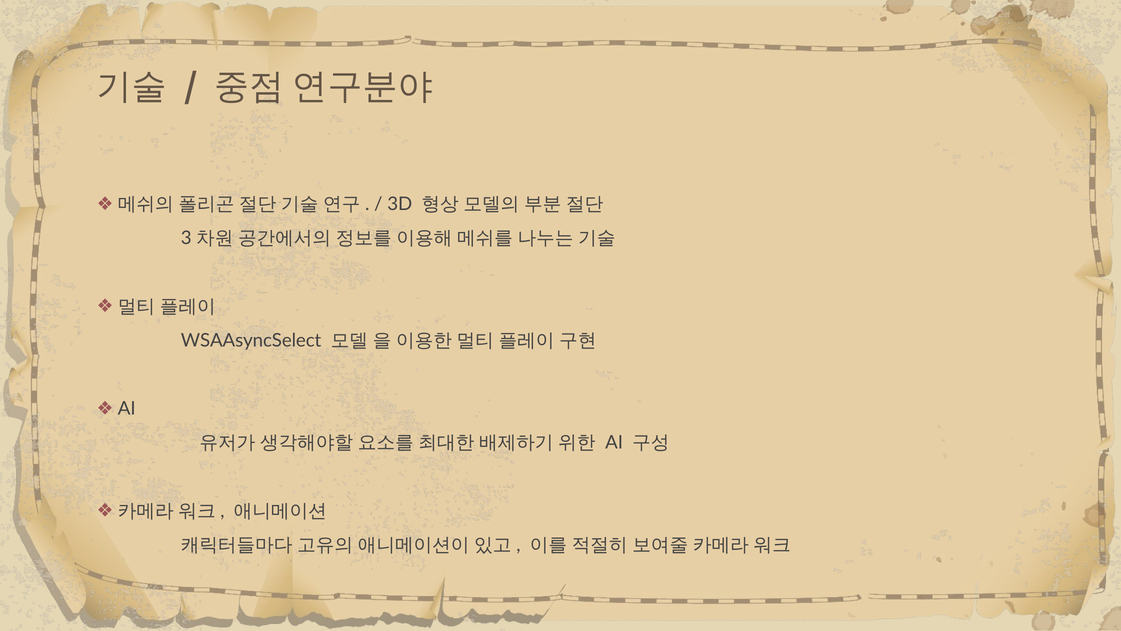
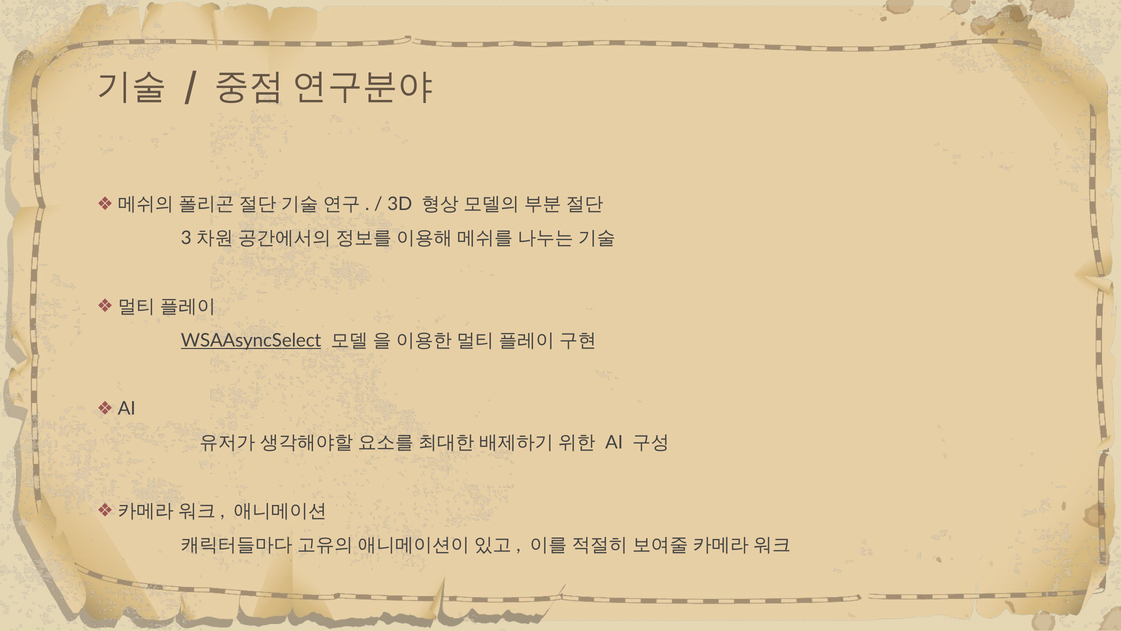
WSAAsyncSelect underline: none -> present
